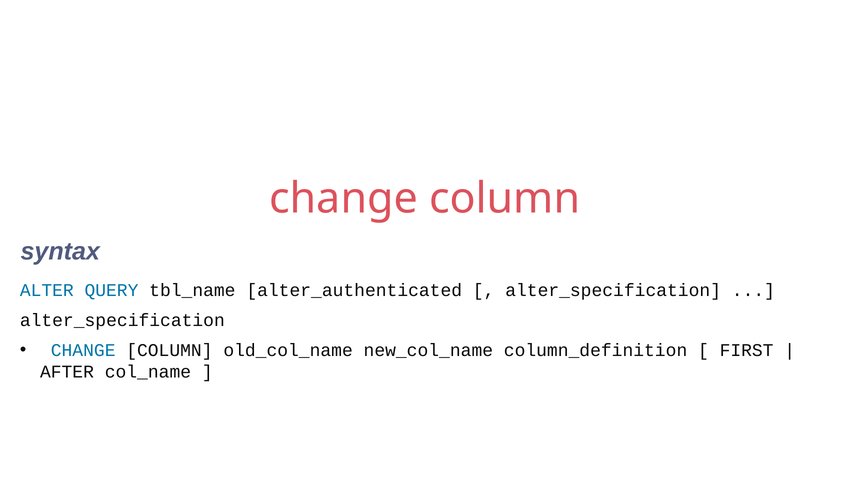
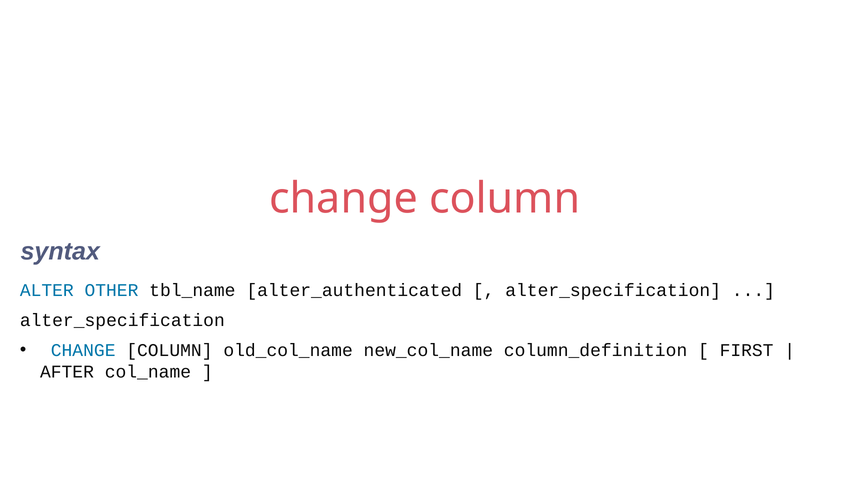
QUERY: QUERY -> OTHER
